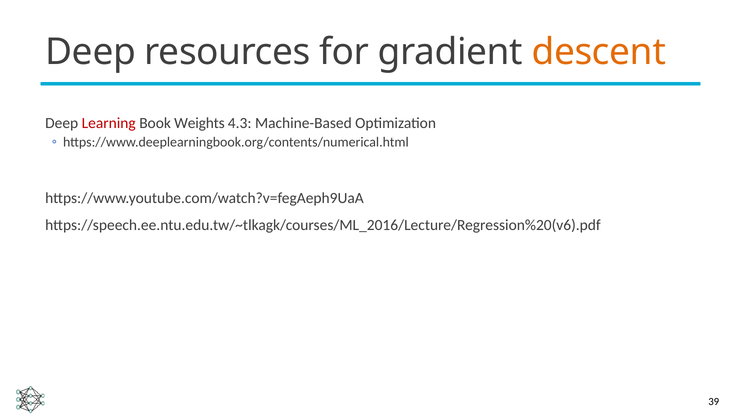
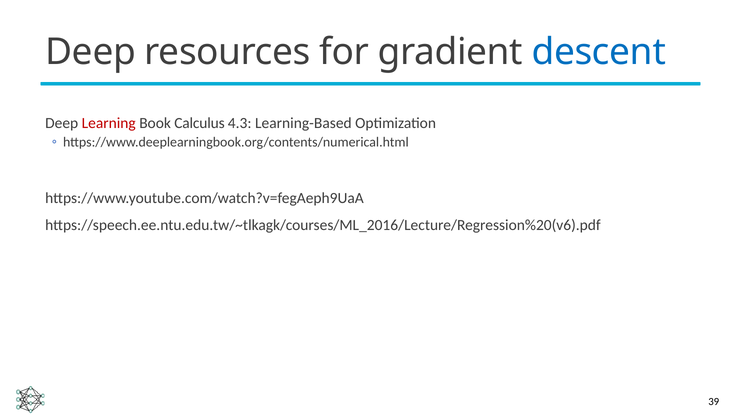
descent colour: orange -> blue
Weights: Weights -> Calculus
Machine-Based: Machine-Based -> Learning-Based
